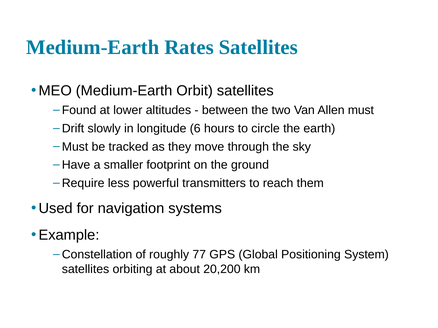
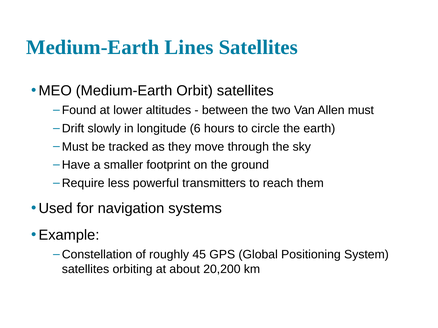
Rates: Rates -> Lines
77: 77 -> 45
